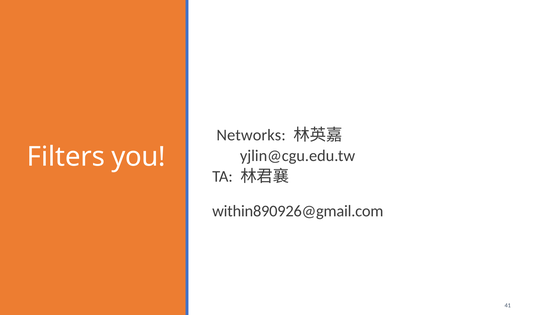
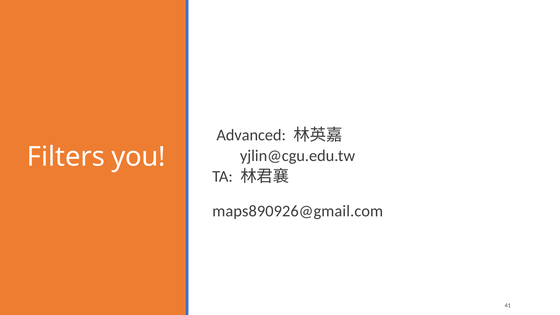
Networks: Networks -> Advanced
within890926@gmail.com: within890926@gmail.com -> maps890926@gmail.com
